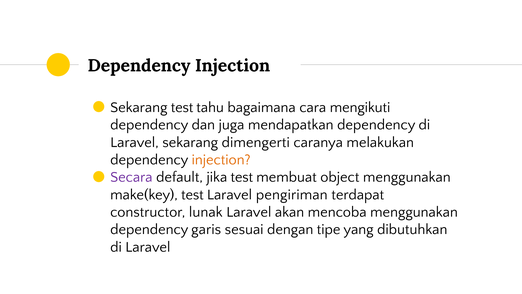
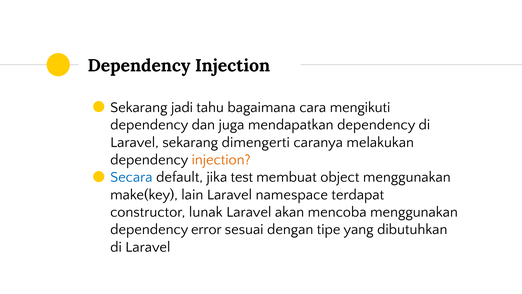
Sekarang test: test -> jadi
Secara colour: purple -> blue
make(key test: test -> lain
pengiriman: pengiriman -> namespace
garis: garis -> error
